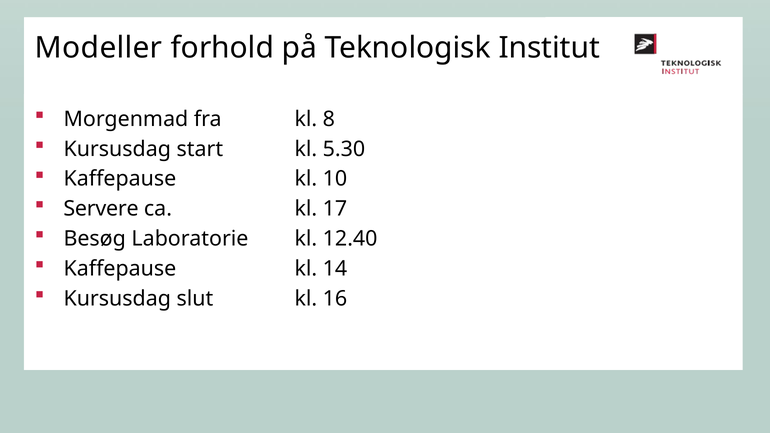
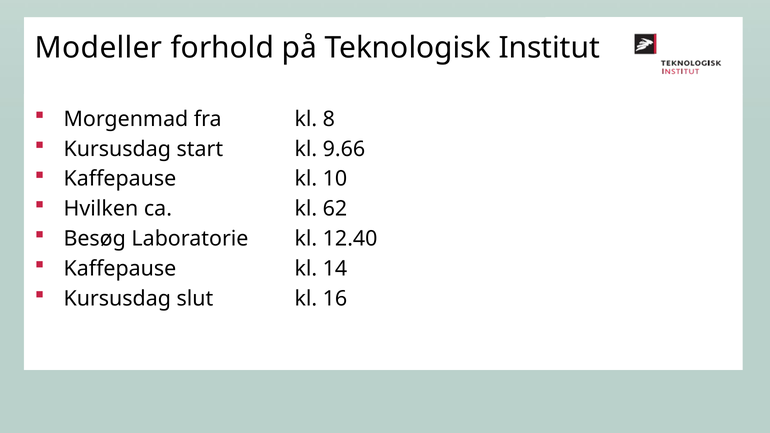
5.30: 5.30 -> 9.66
Servere: Servere -> Hvilken
17: 17 -> 62
